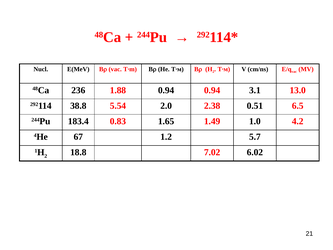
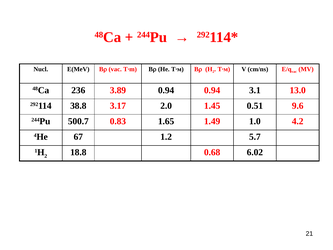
1.88: 1.88 -> 3.89
5.54: 5.54 -> 3.17
2.38: 2.38 -> 1.45
6.5: 6.5 -> 9.6
183.4: 183.4 -> 500.7
7.02: 7.02 -> 0.68
